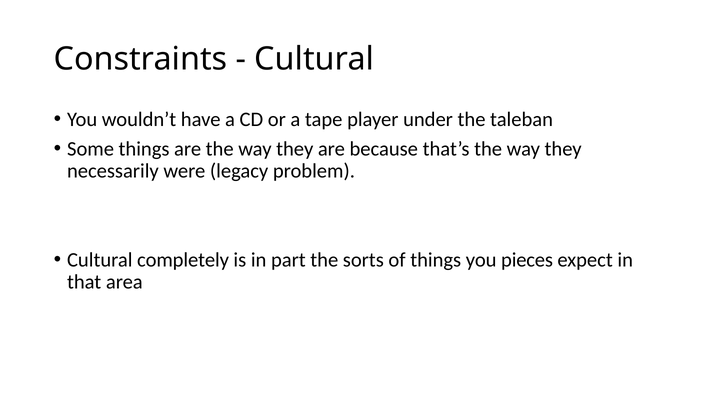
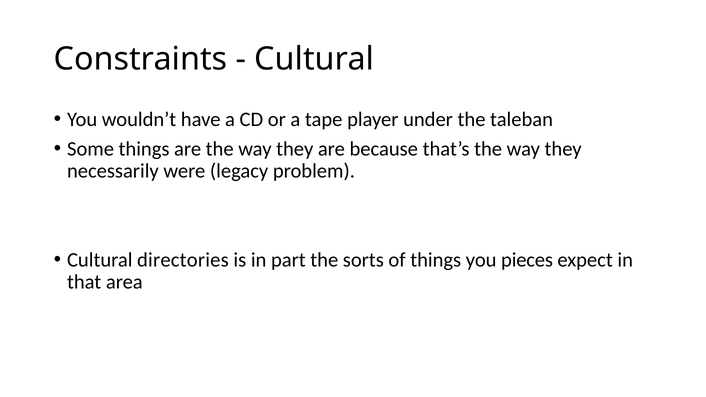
completely: completely -> directories
